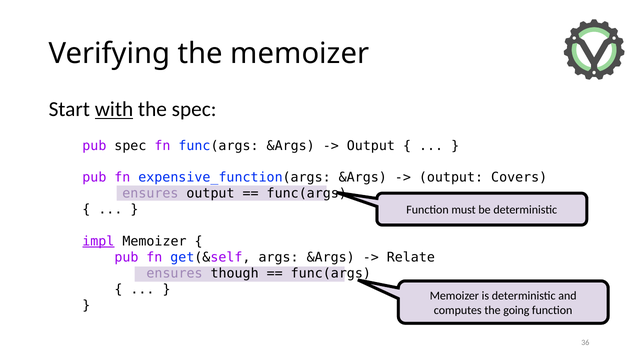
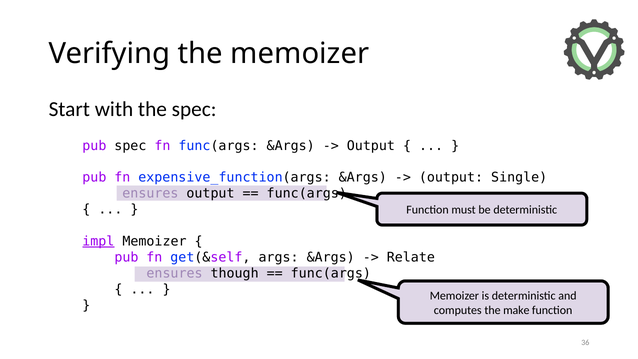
with underline: present -> none
Covers: Covers -> Single
going: going -> make
